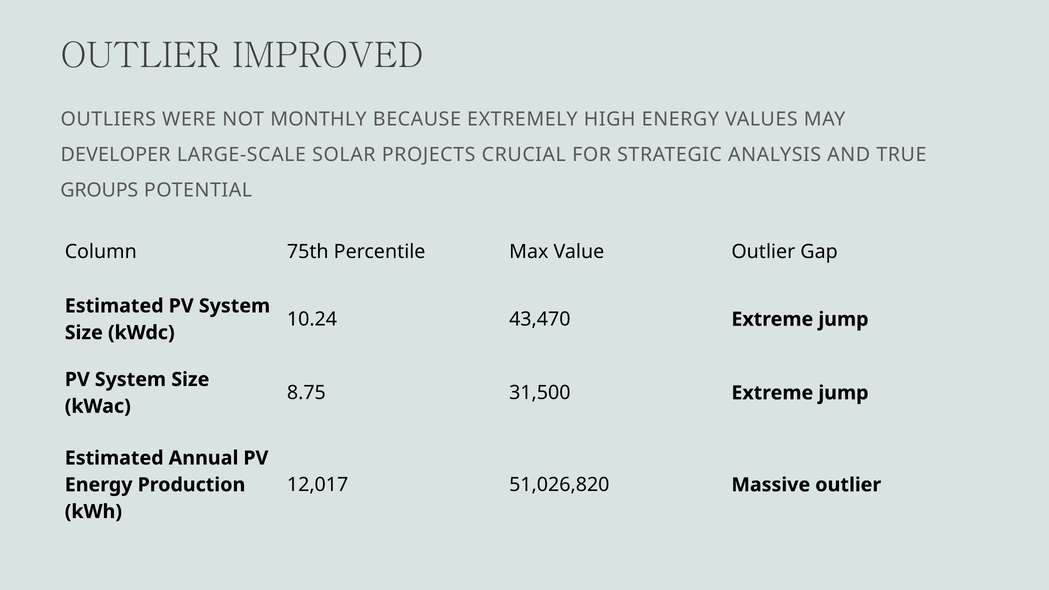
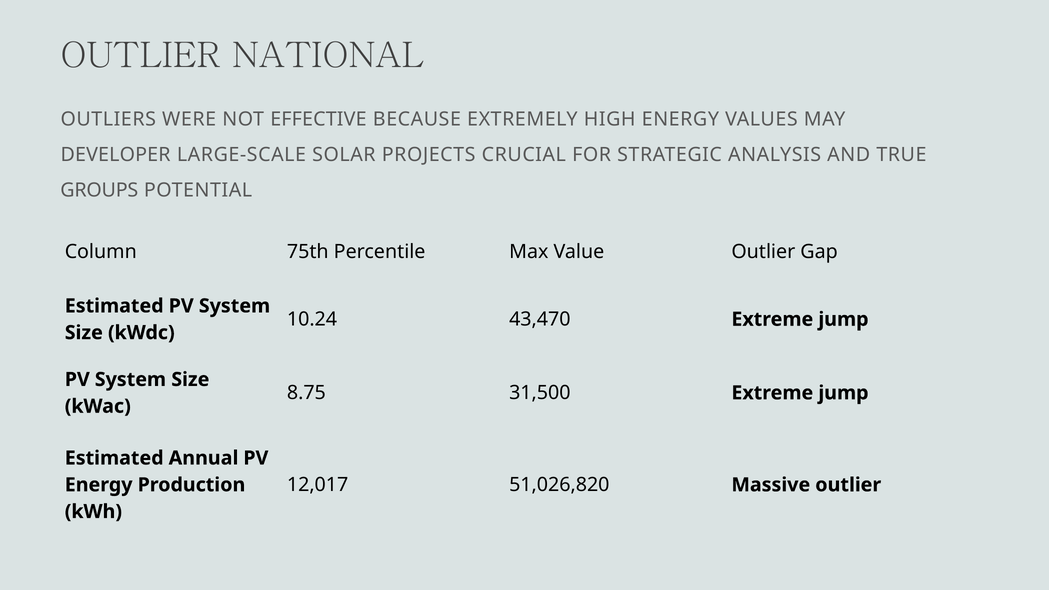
IMPROVED: IMPROVED -> NATIONAL
MONTHLY: MONTHLY -> EFFECTIVE
